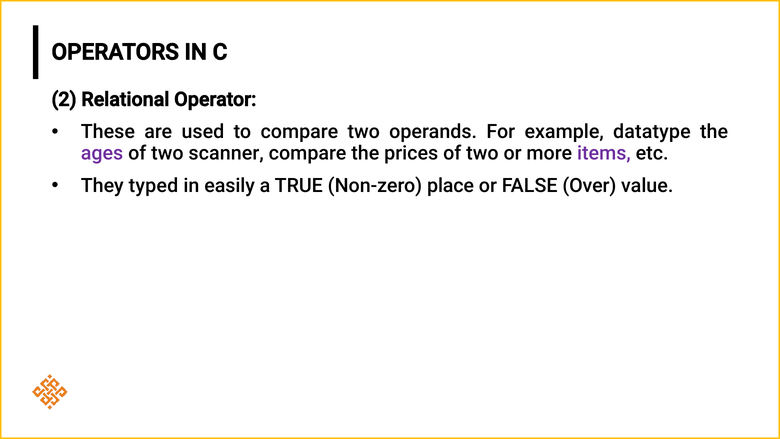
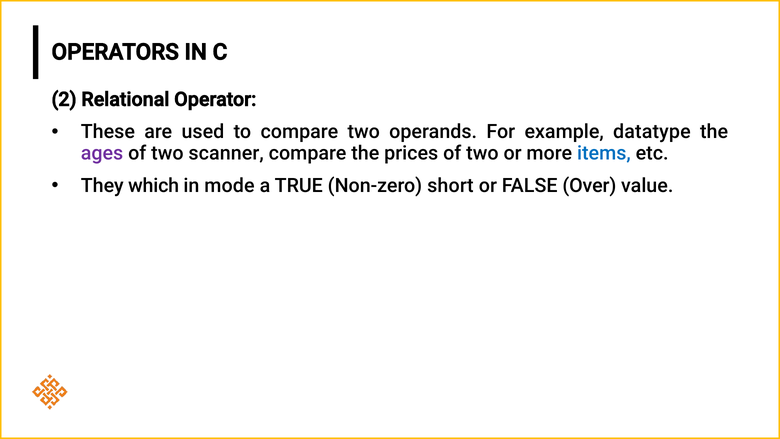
items colour: purple -> blue
typed: typed -> which
easily: easily -> mode
place: place -> short
